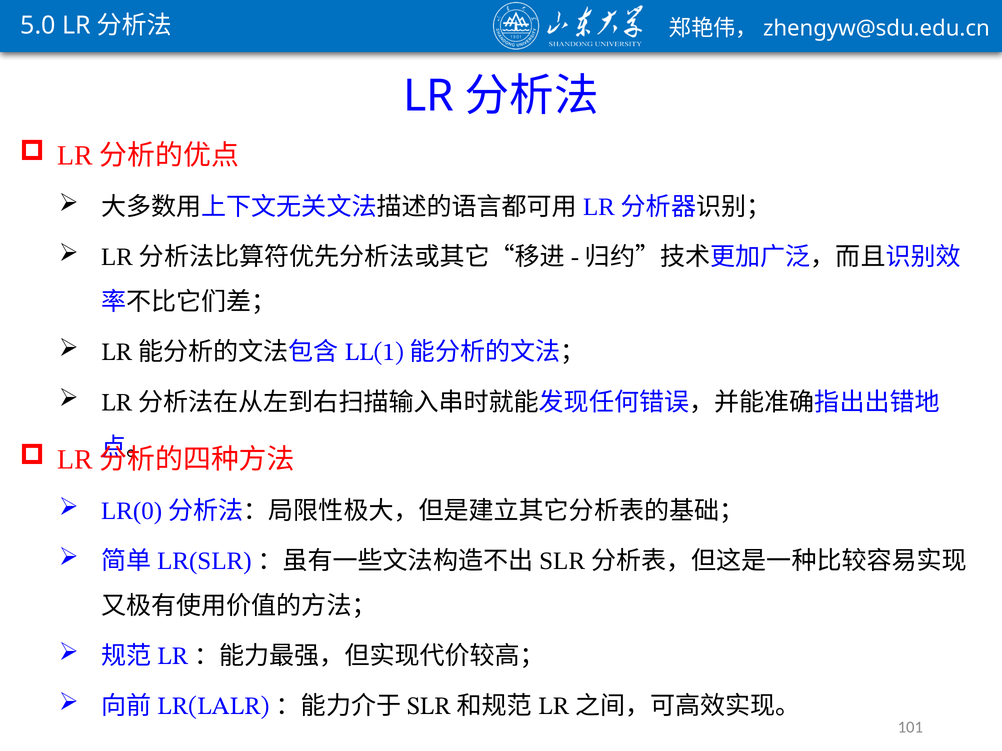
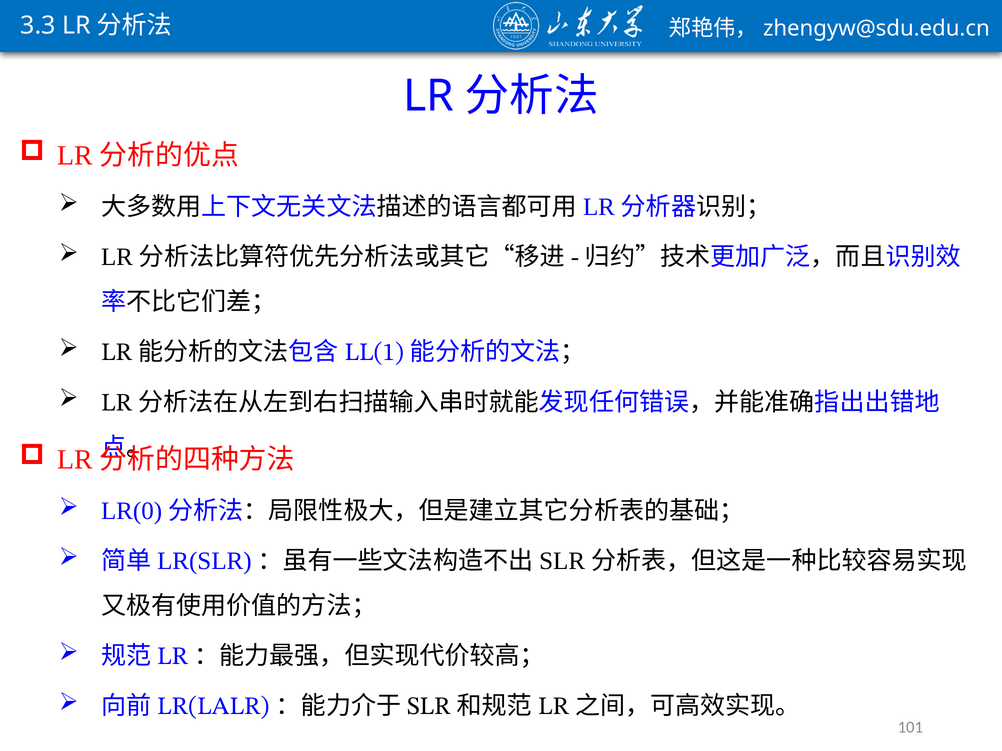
5.0: 5.0 -> 3.3
